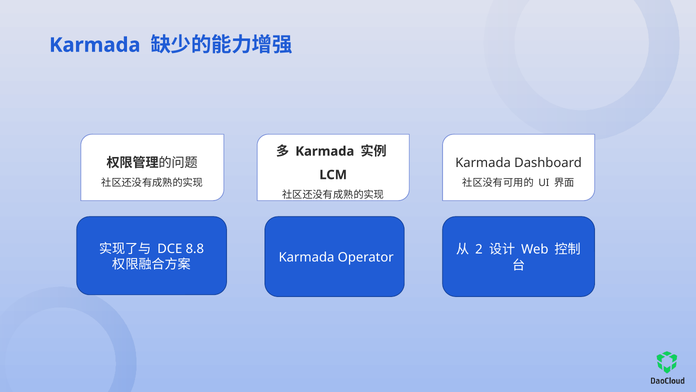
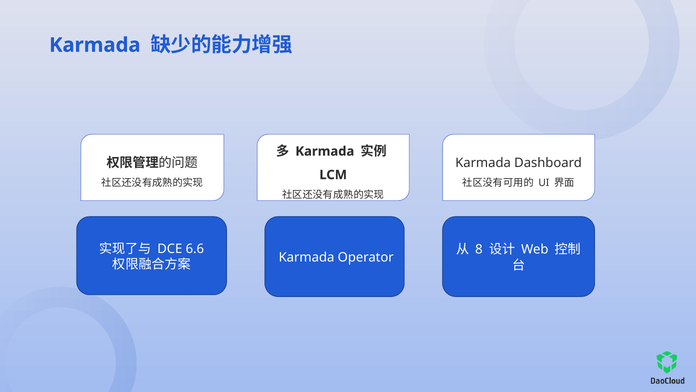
8.8: 8.8 -> 6.6
2: 2 -> 8
